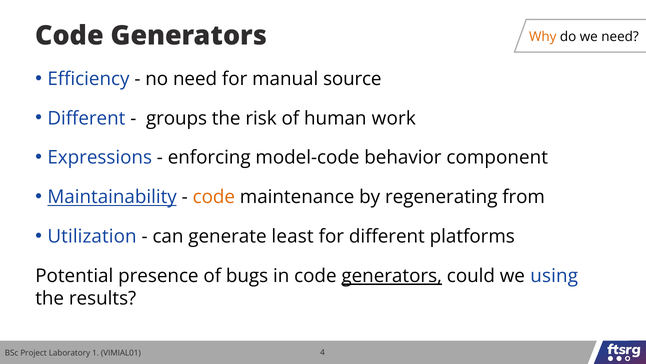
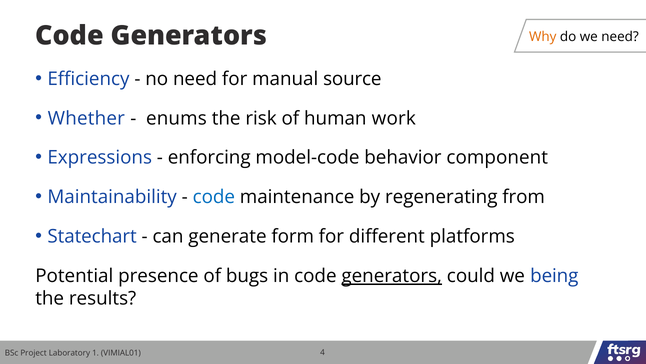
Different at (86, 118): Different -> Whether
groups: groups -> enums
Maintainability underline: present -> none
code at (214, 197) colour: orange -> blue
Utilization: Utilization -> Statechart
least: least -> form
using: using -> being
